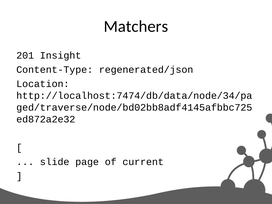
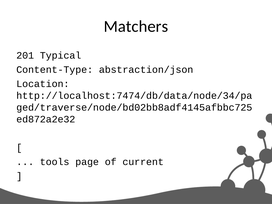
Insight: Insight -> Typical
regenerated/json: regenerated/json -> abstraction/json
slide: slide -> tools
